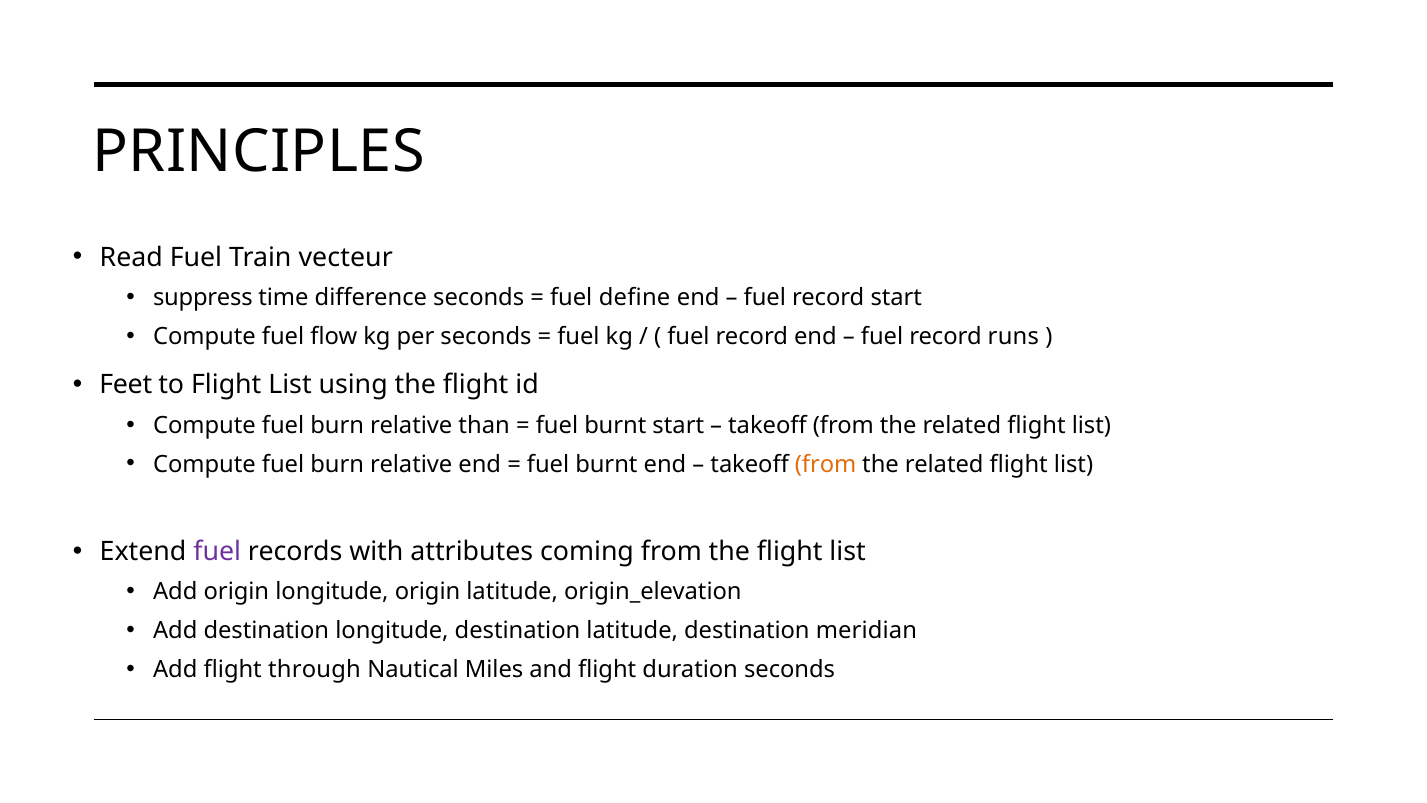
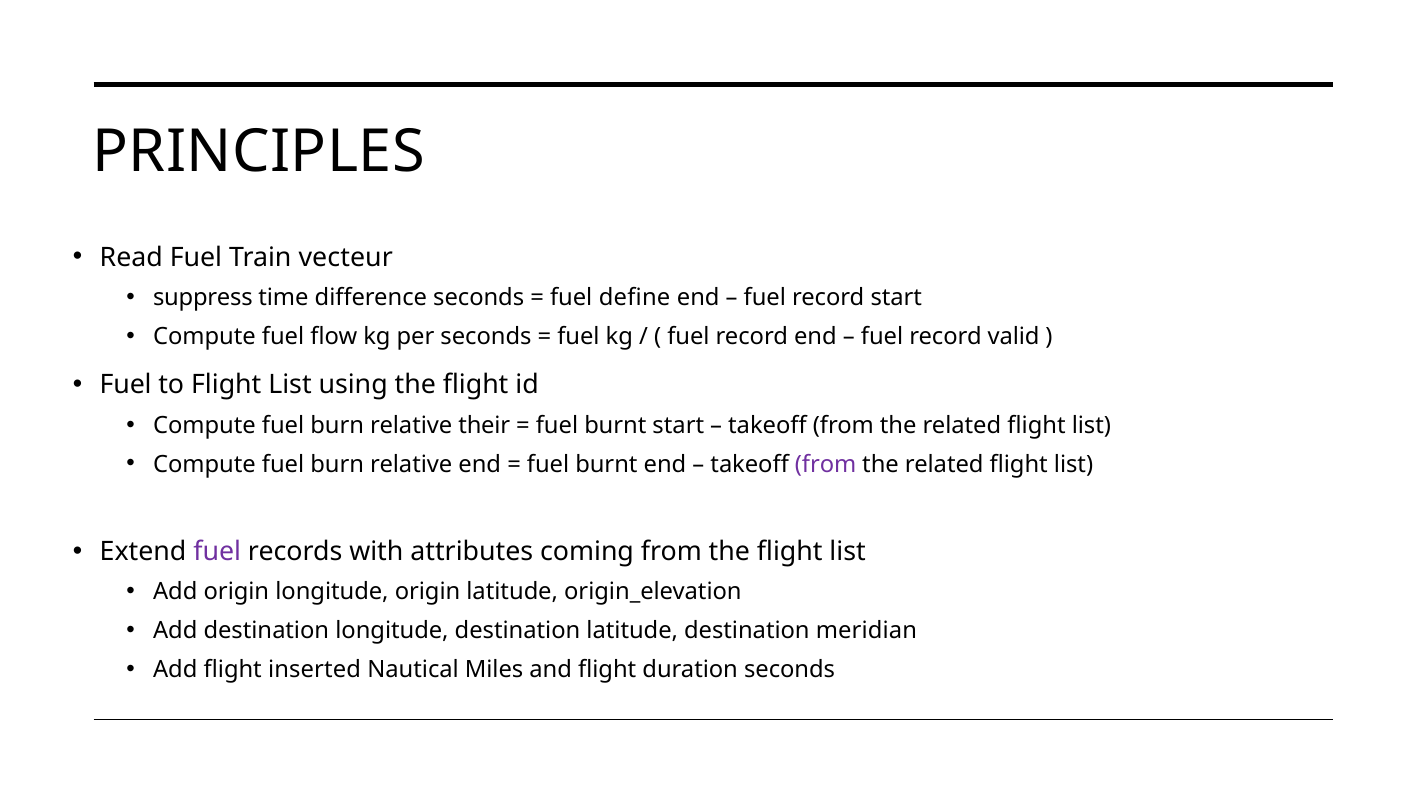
runs: runs -> valid
Feet at (126, 385): Feet -> Fuel
than: than -> their
from at (826, 464) colour: orange -> purple
through: through -> inserted
